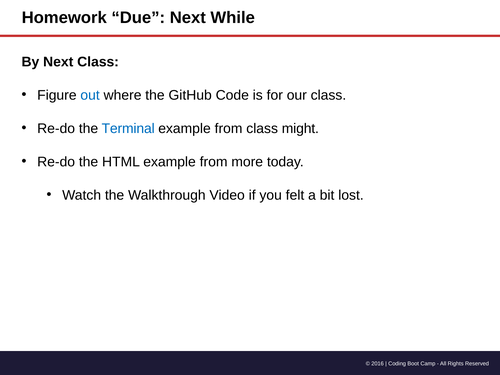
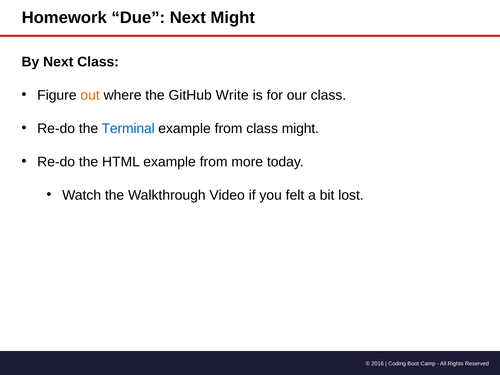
Next While: While -> Might
out colour: blue -> orange
Code: Code -> Write
